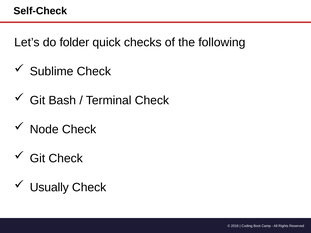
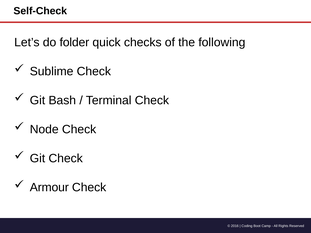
Usually: Usually -> Armour
